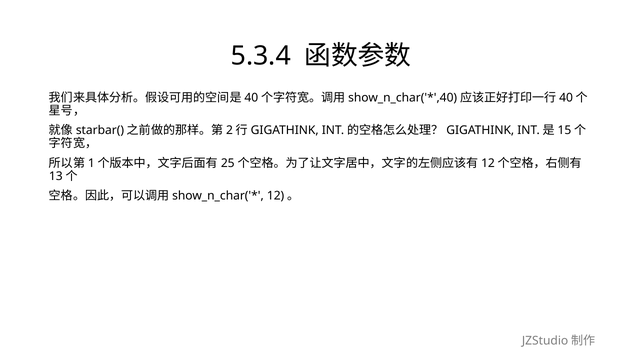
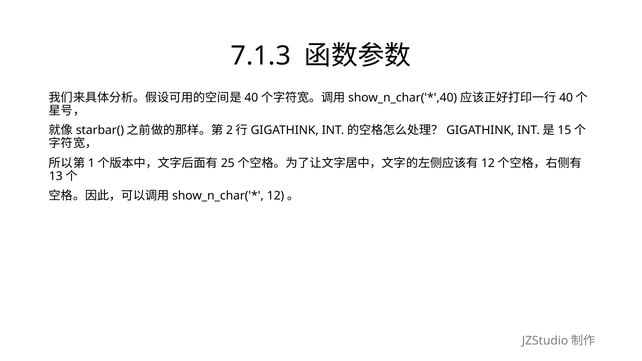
5.3.4: 5.3.4 -> 7.1.3
